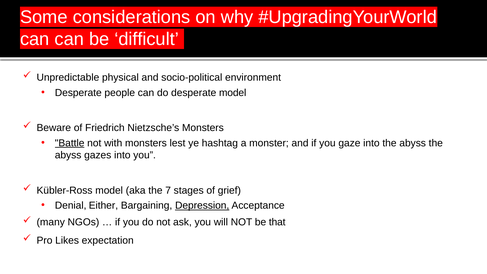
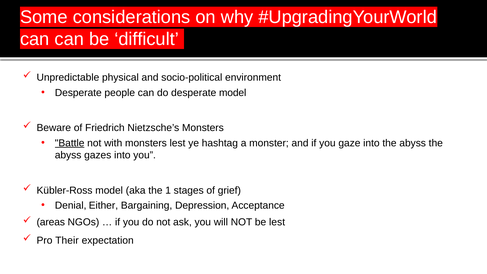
7: 7 -> 1
Depression underline: present -> none
many: many -> areas
be that: that -> lest
Likes: Likes -> Their
